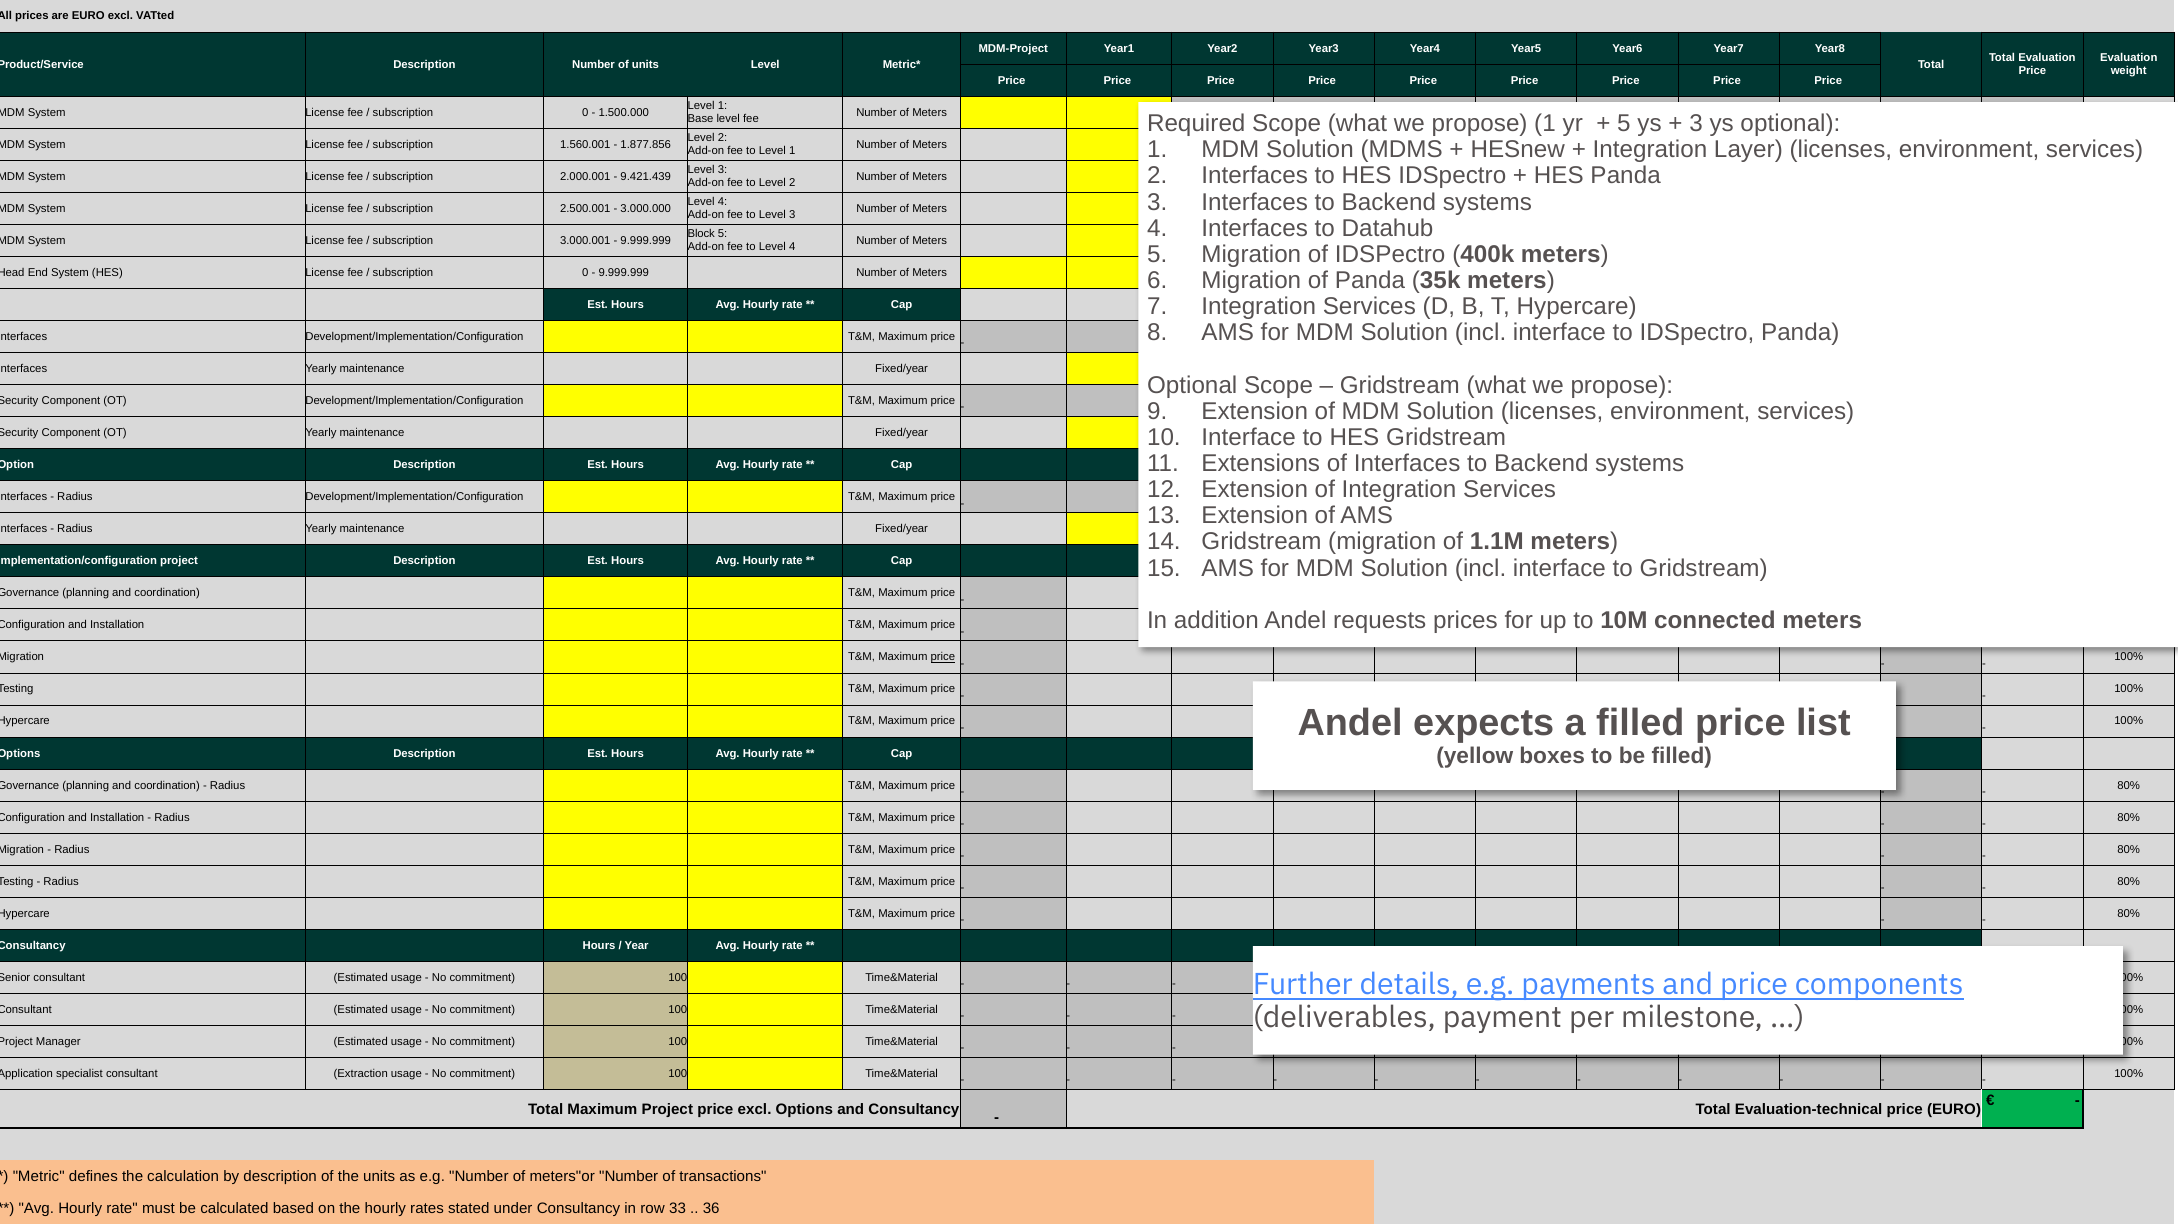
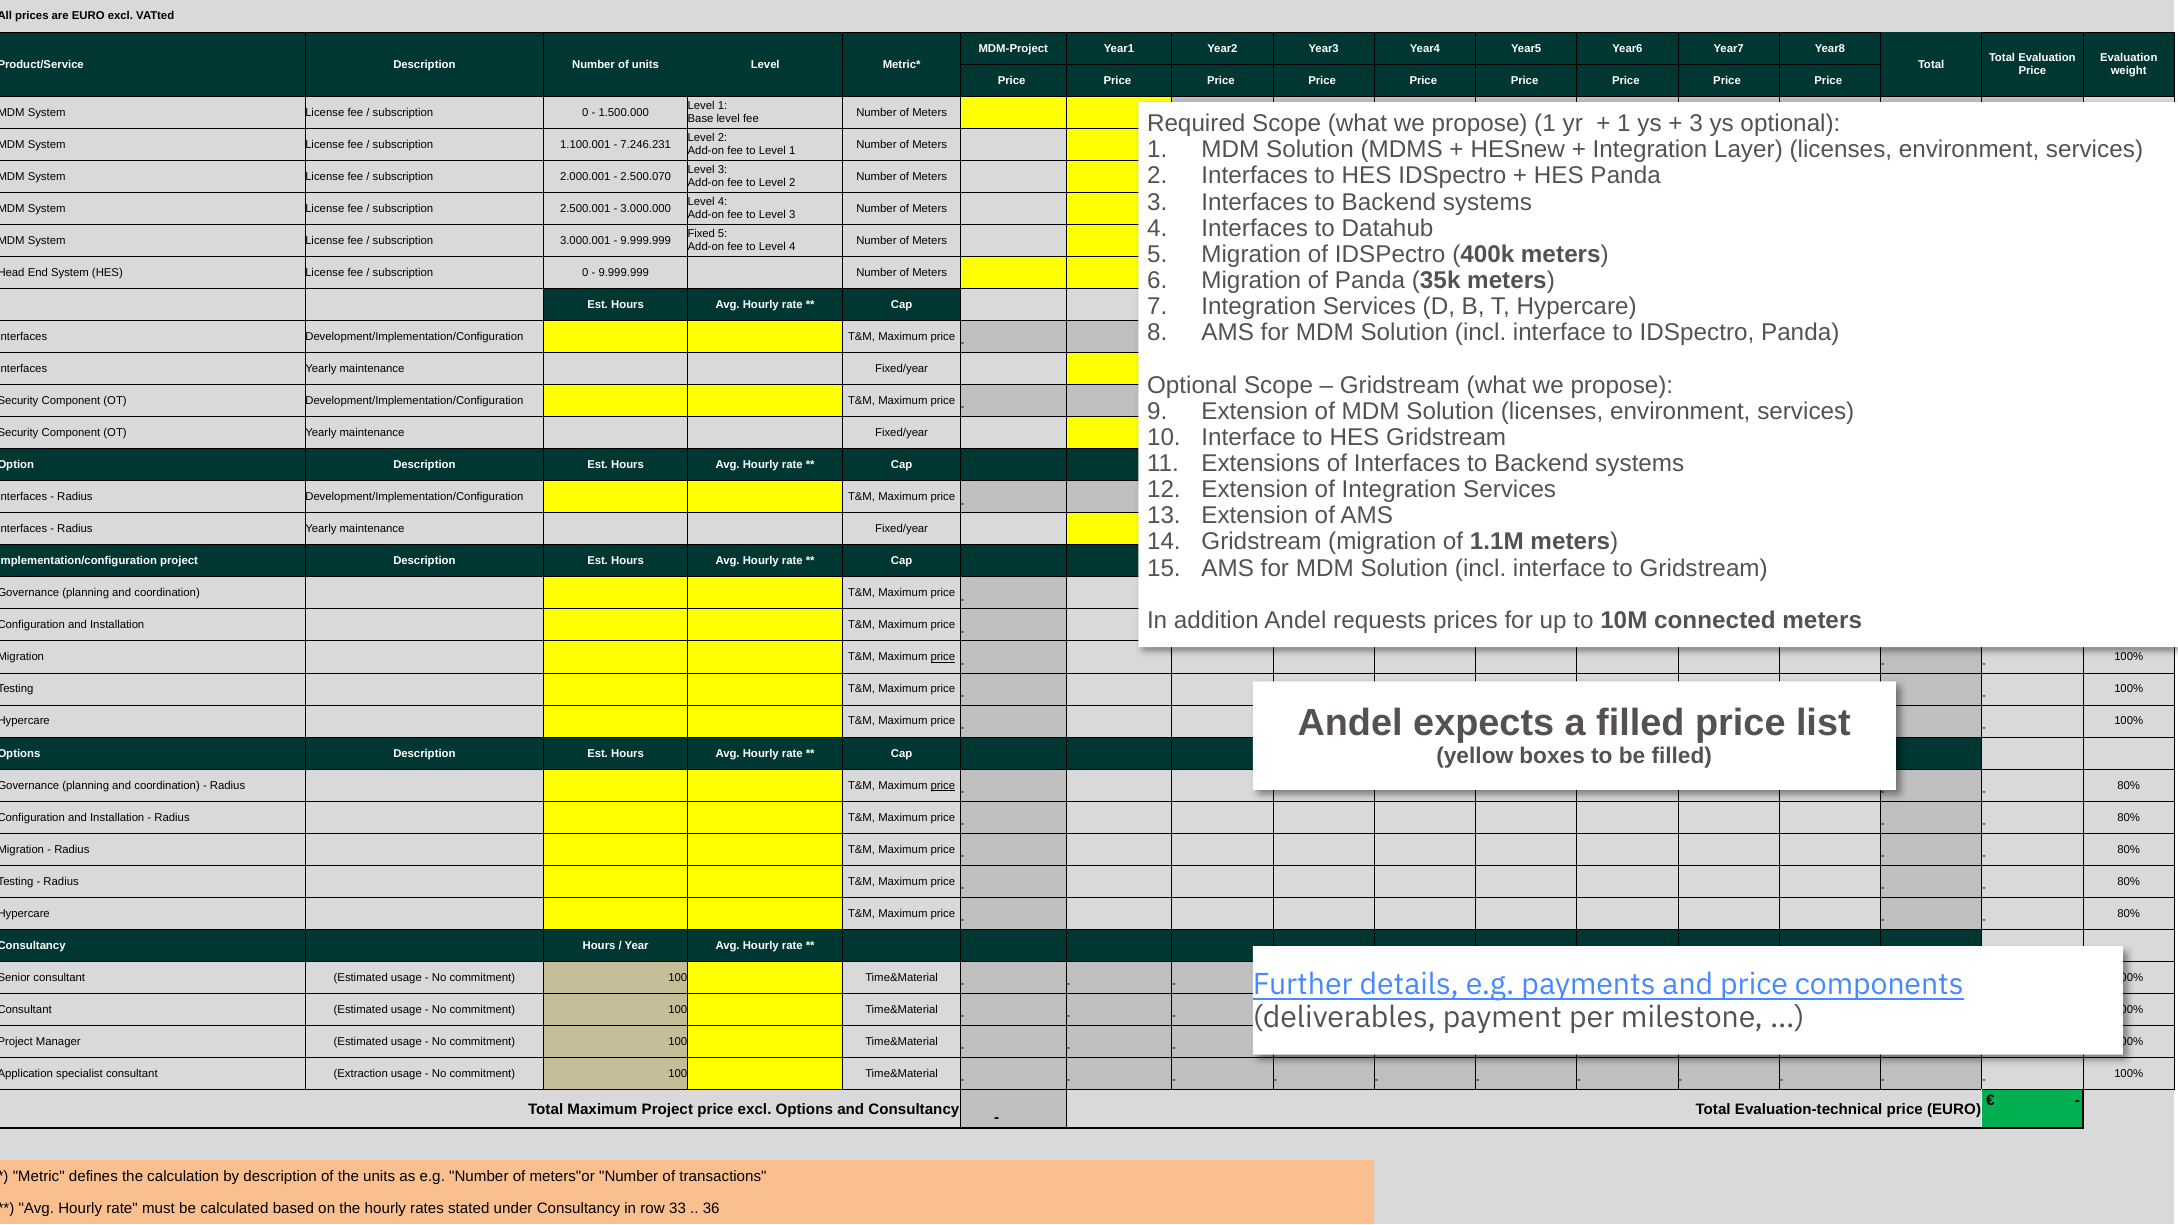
5 at (1624, 124): 5 -> 1
1.560.001: 1.560.001 -> 1.100.001
1.877.856: 1.877.856 -> 7.246.231
9.421.439: 9.421.439 -> 2.500.070
Block: Block -> Fixed
price at (943, 785) underline: none -> present
